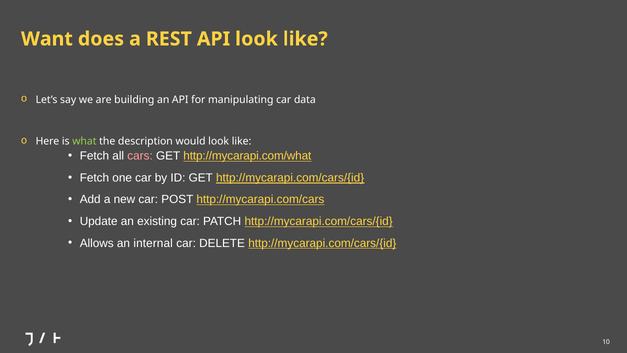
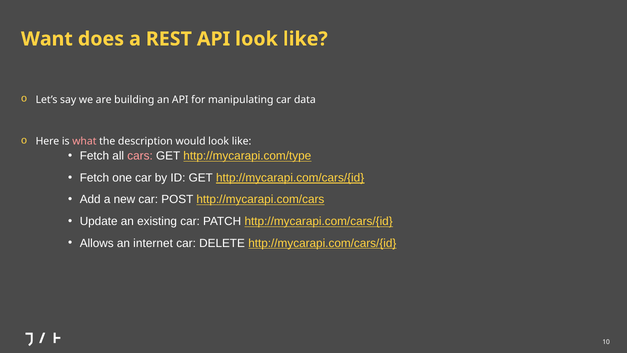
what colour: light green -> pink
http://mycarapi.com/what: http://mycarapi.com/what -> http://mycarapi.com/type
internal: internal -> internet
